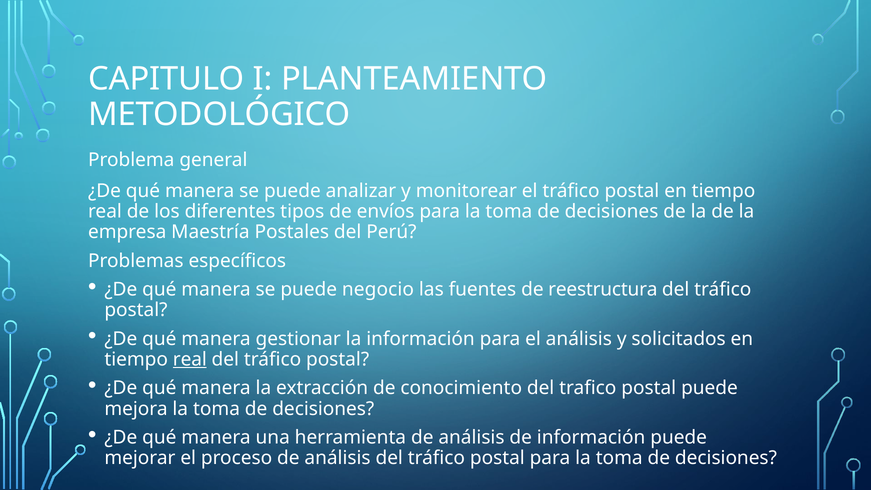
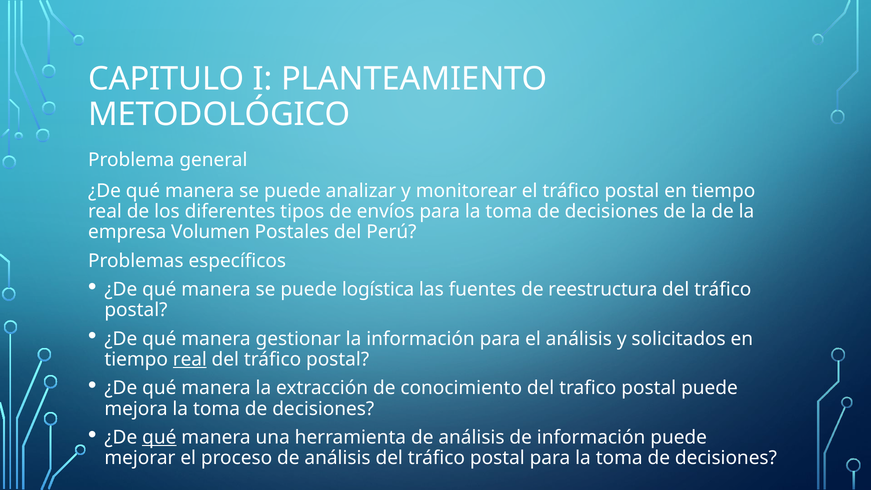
Maestría: Maestría -> Volumen
negocio: negocio -> logística
qué at (159, 437) underline: none -> present
